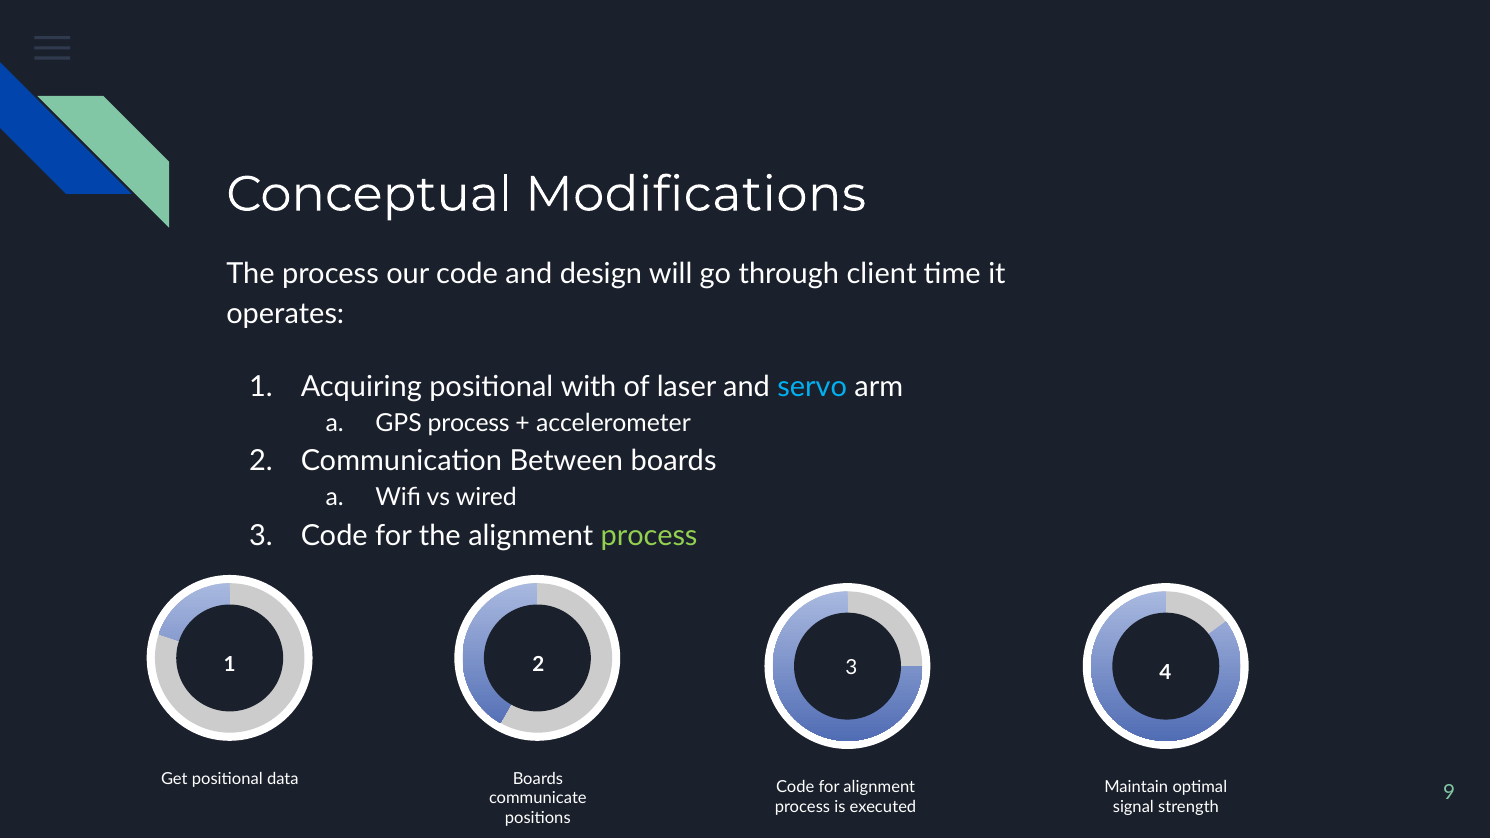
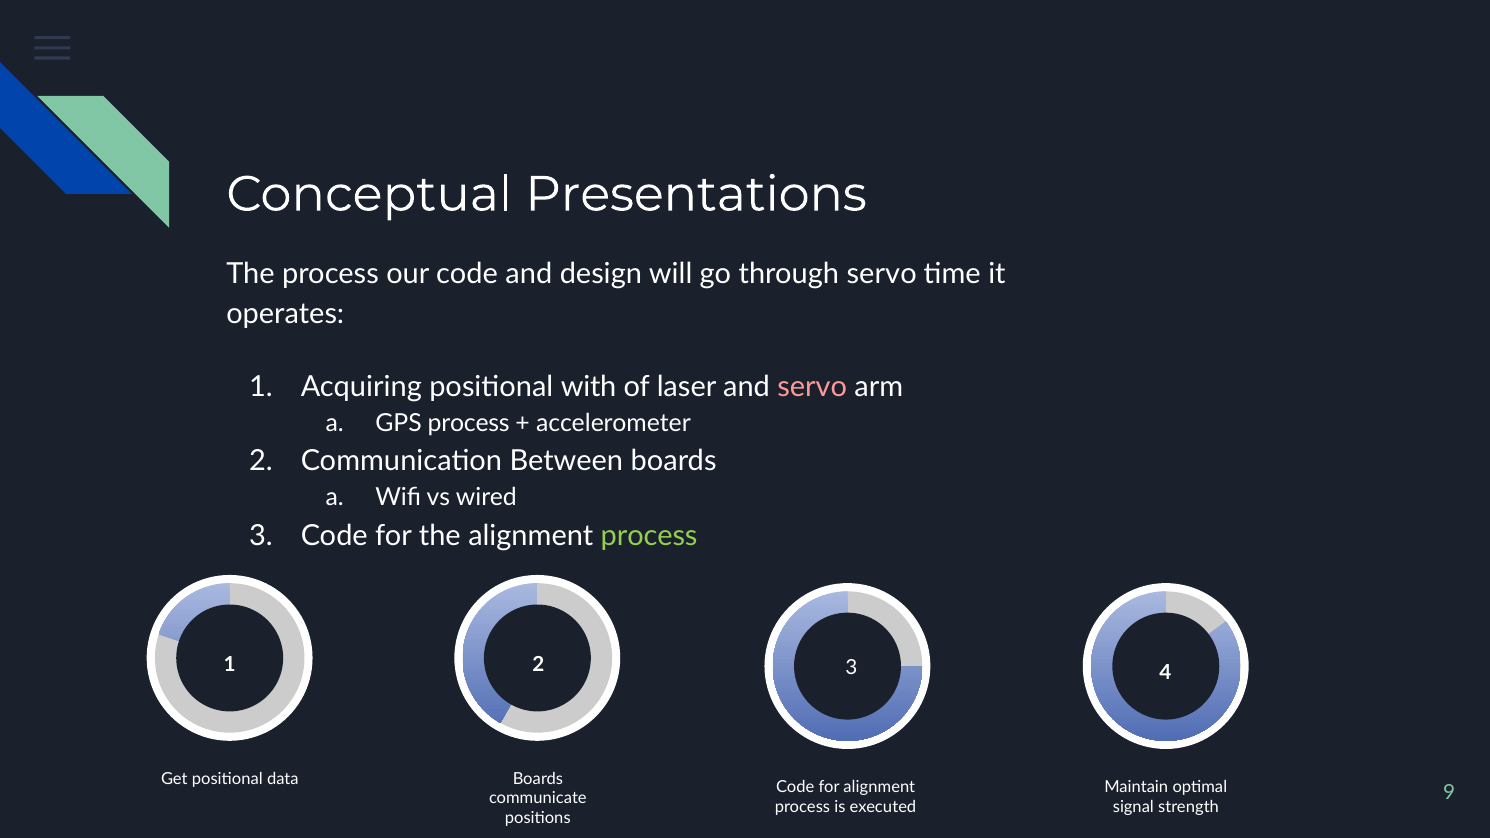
Modifications: Modifications -> Presentations
through client: client -> servo
servo at (812, 387) colour: light blue -> pink
